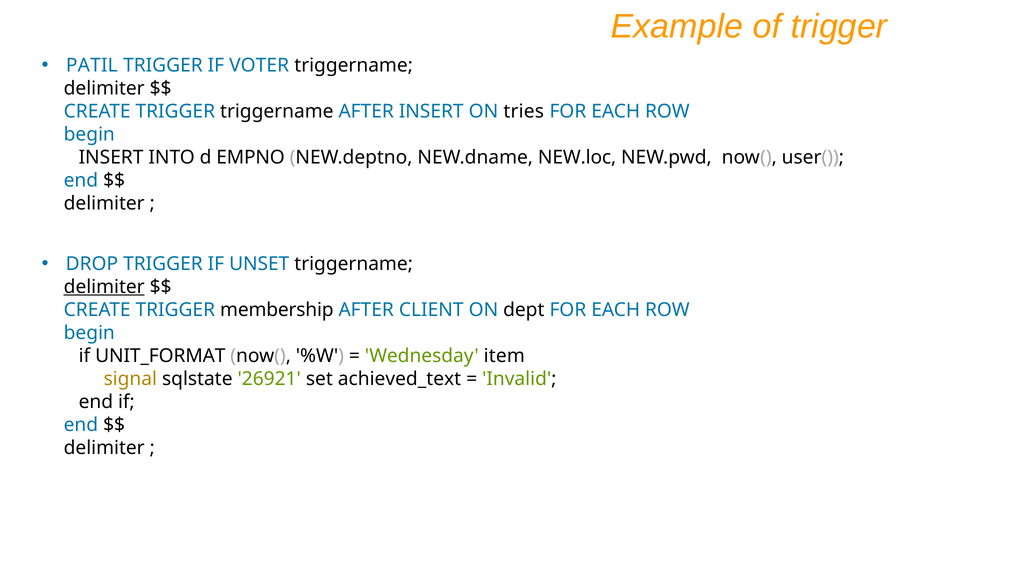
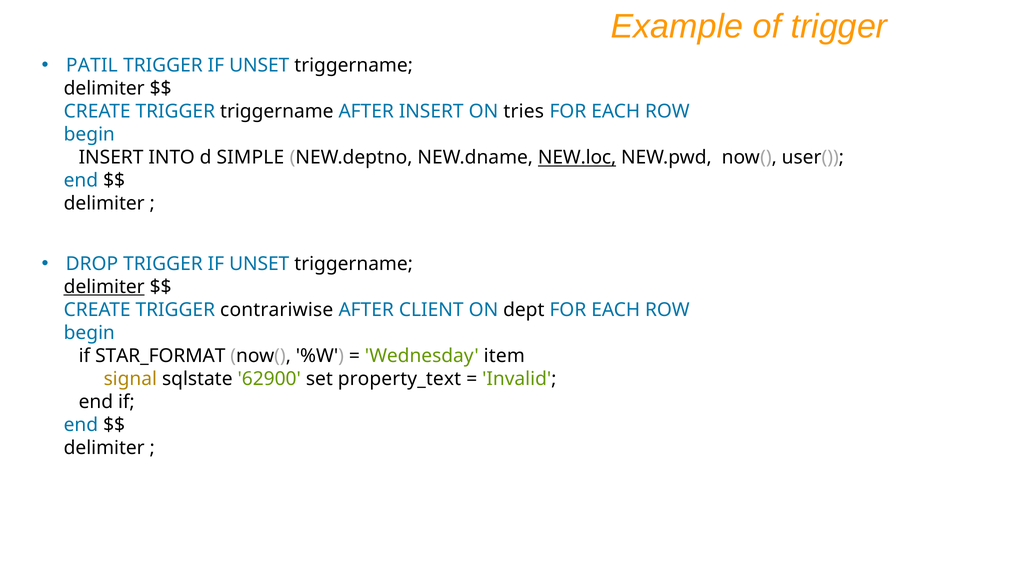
VOTER at (259, 66): VOTER -> UNSET
EMPNO: EMPNO -> SIMPLE
NEW.loc underline: none -> present
membership: membership -> contrariwise
UNIT_FORMAT: UNIT_FORMAT -> STAR_FORMAT
26921: 26921 -> 62900
achieved_text: achieved_text -> property_text
